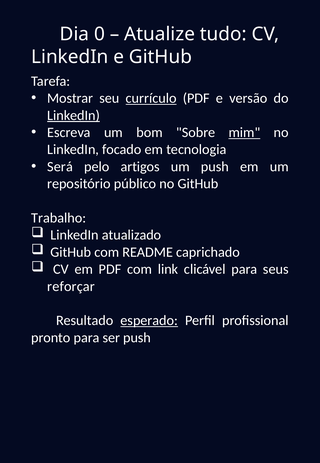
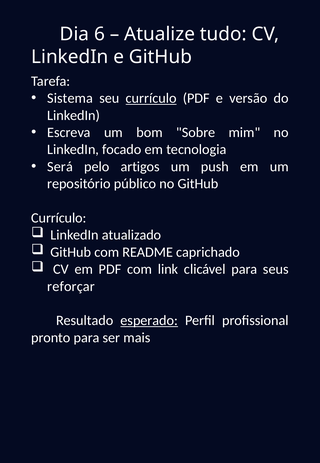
0: 0 -> 6
Mostrar: Mostrar -> Sistema
LinkedIn at (74, 115) underline: present -> none
mim underline: present -> none
Trabalho at (59, 218): Trabalho -> Currículo
ser push: push -> mais
